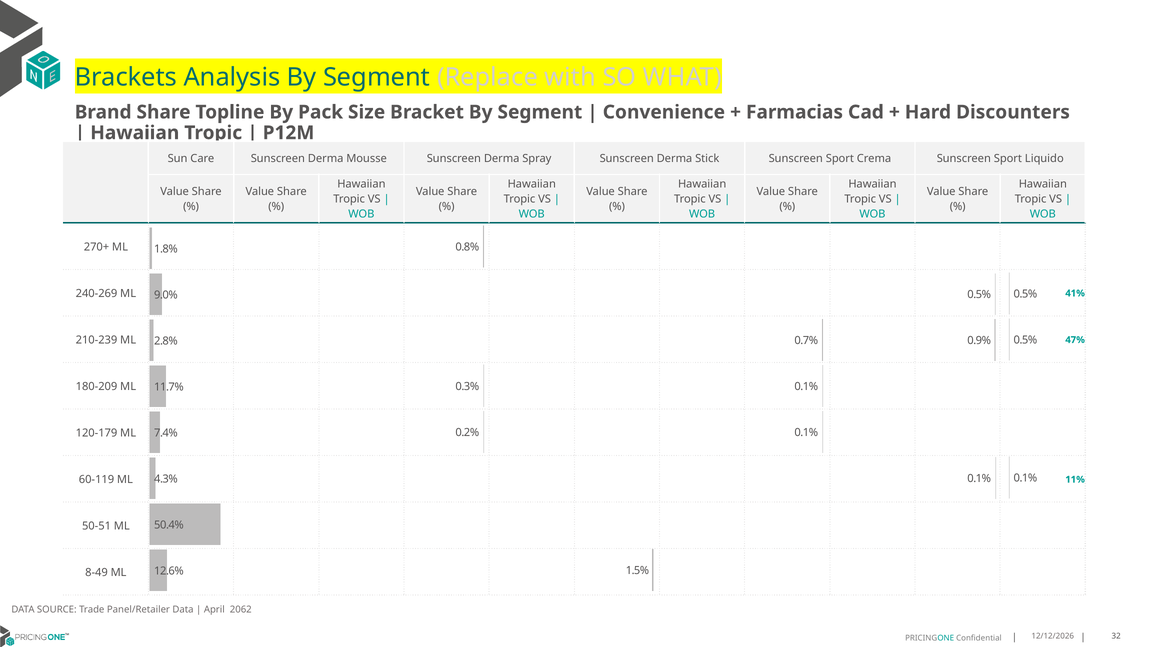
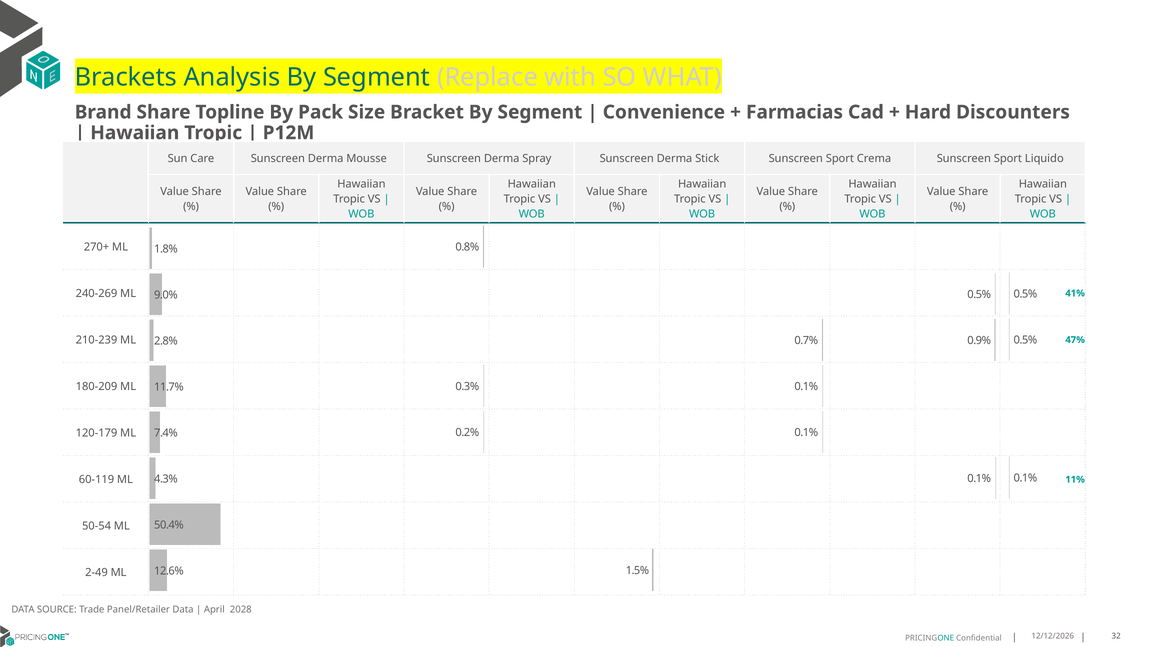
50-51: 50-51 -> 50-54
8-49: 8-49 -> 2-49
2062: 2062 -> 2028
